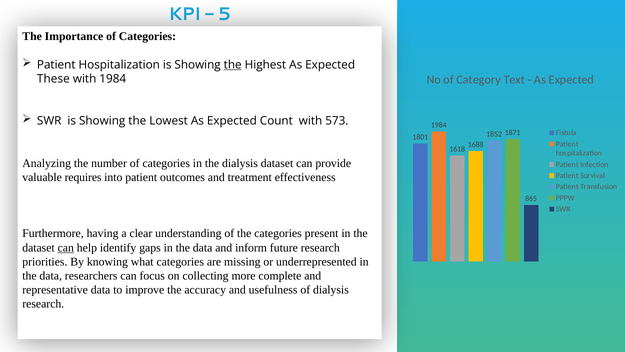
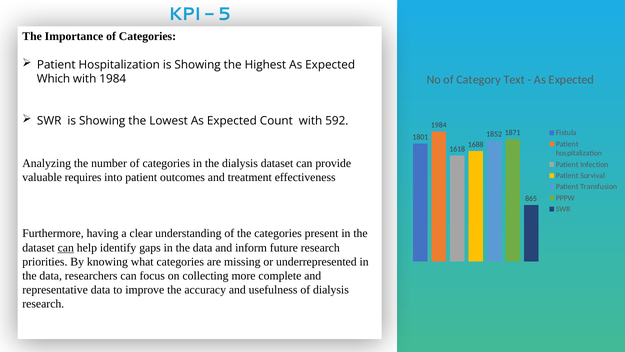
the at (233, 65) underline: present -> none
These: These -> Which
573: 573 -> 592
